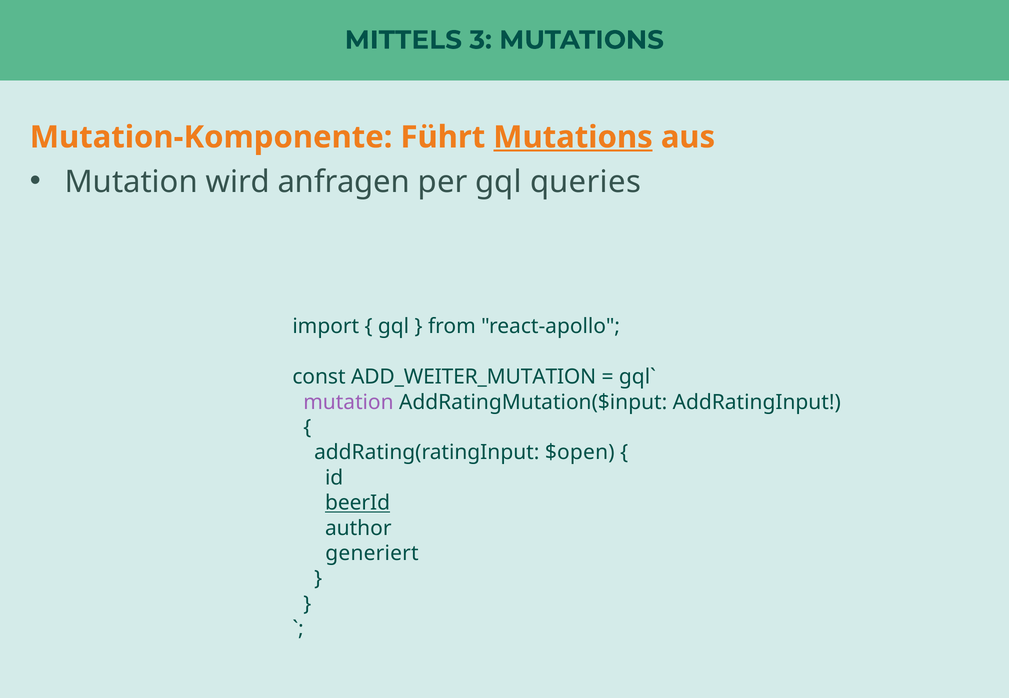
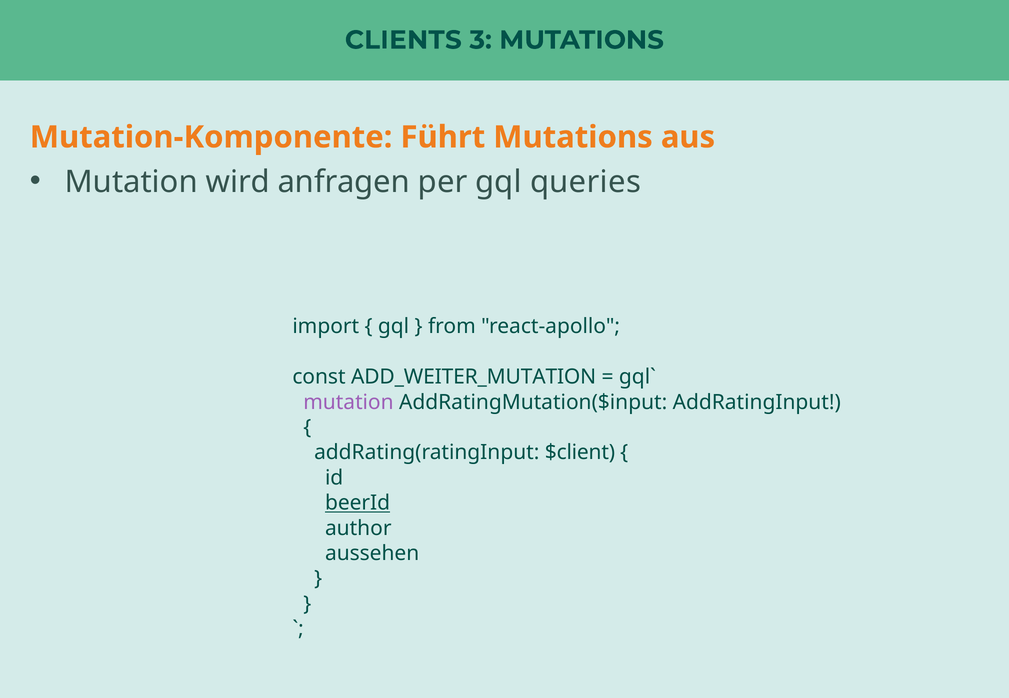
MITTELS: MITTELS -> CLIENTS
Mutations at (573, 137) underline: present -> none
$open: $open -> $client
generiert: generiert -> aussehen
